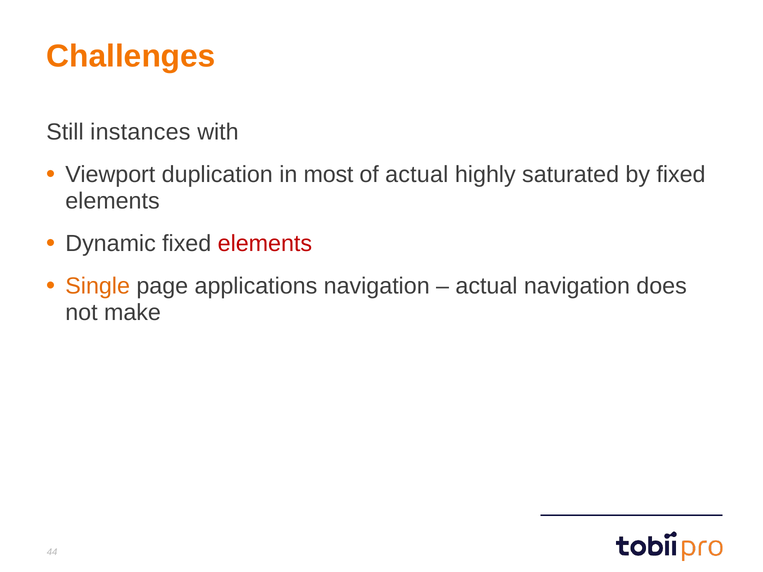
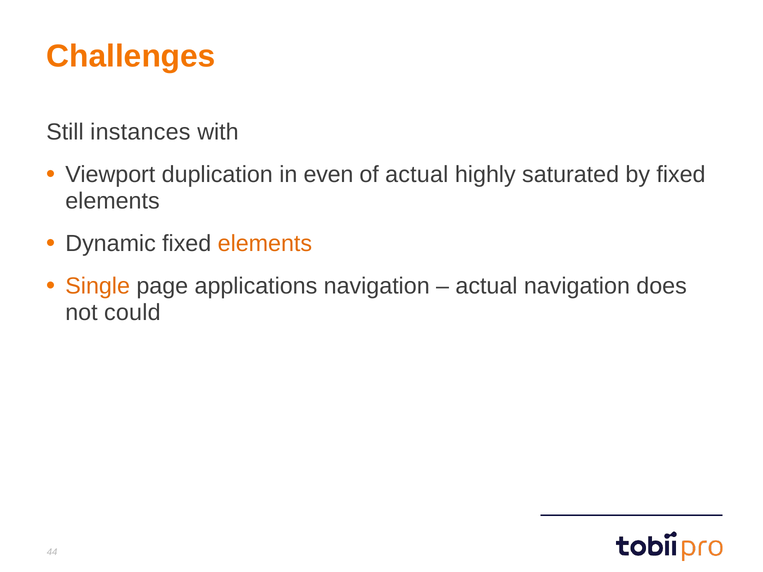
most: most -> even
elements at (265, 244) colour: red -> orange
make: make -> could
